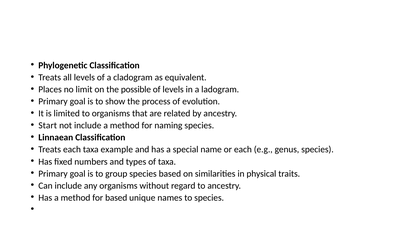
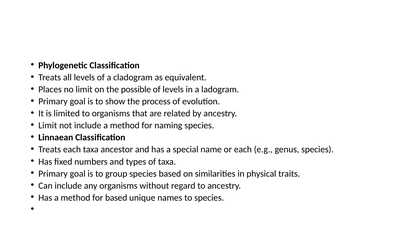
Start at (48, 125): Start -> Limit
example: example -> ancestor
